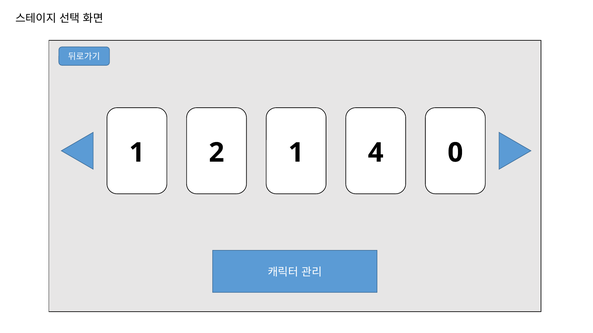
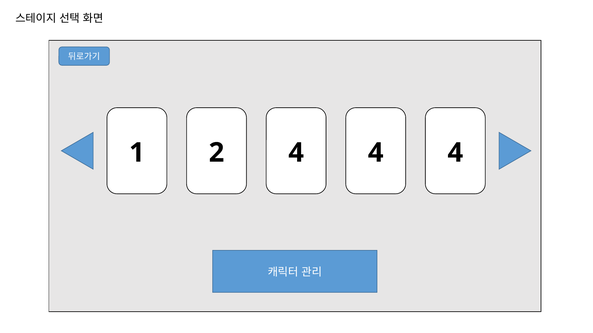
2 1: 1 -> 4
0 at (455, 153): 0 -> 4
